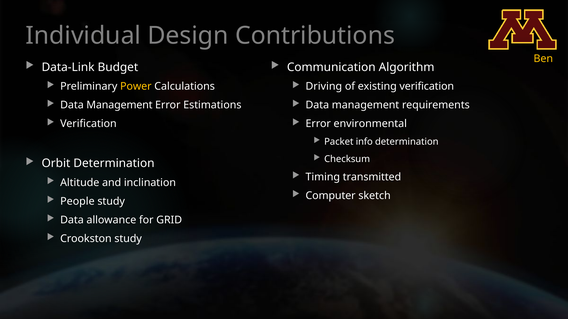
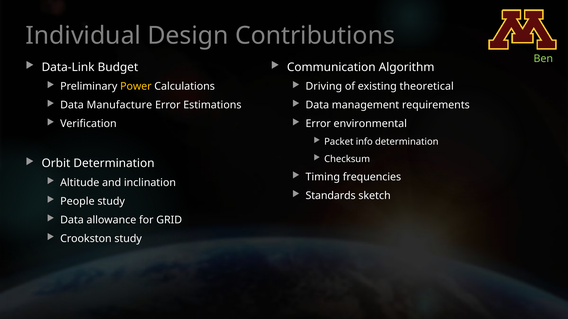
Ben colour: yellow -> light green
existing verification: verification -> theoretical
Management at (119, 105): Management -> Manufacture
transmitted: transmitted -> frequencies
Computer: Computer -> Standards
